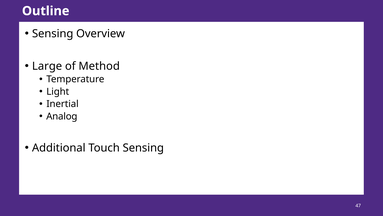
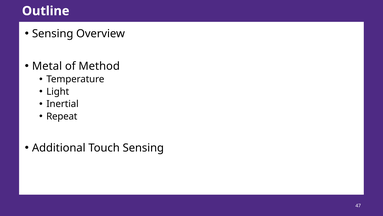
Large: Large -> Metal
Analog: Analog -> Repeat
